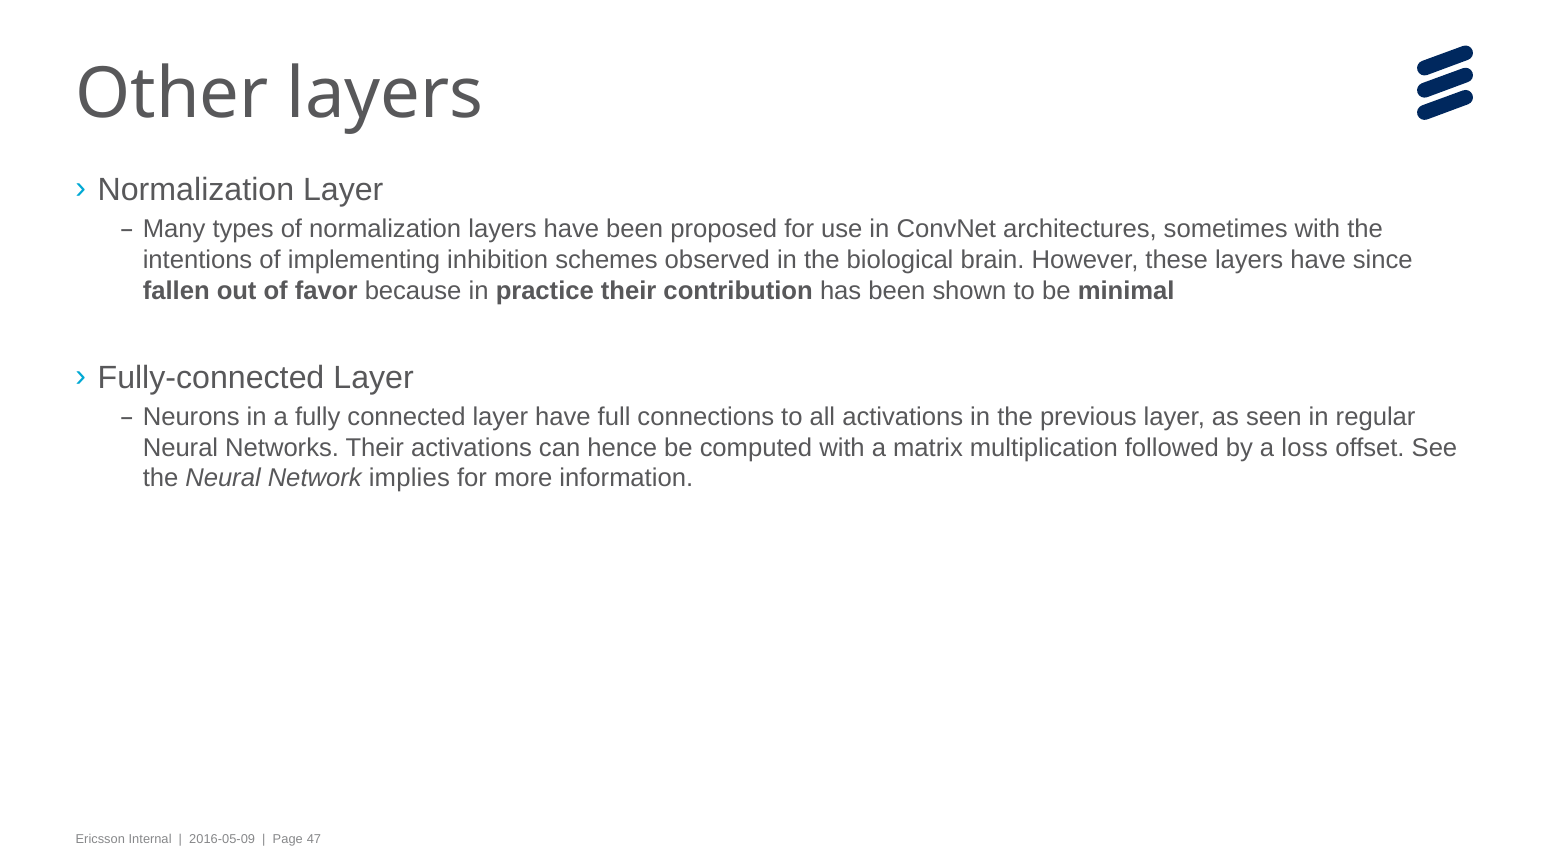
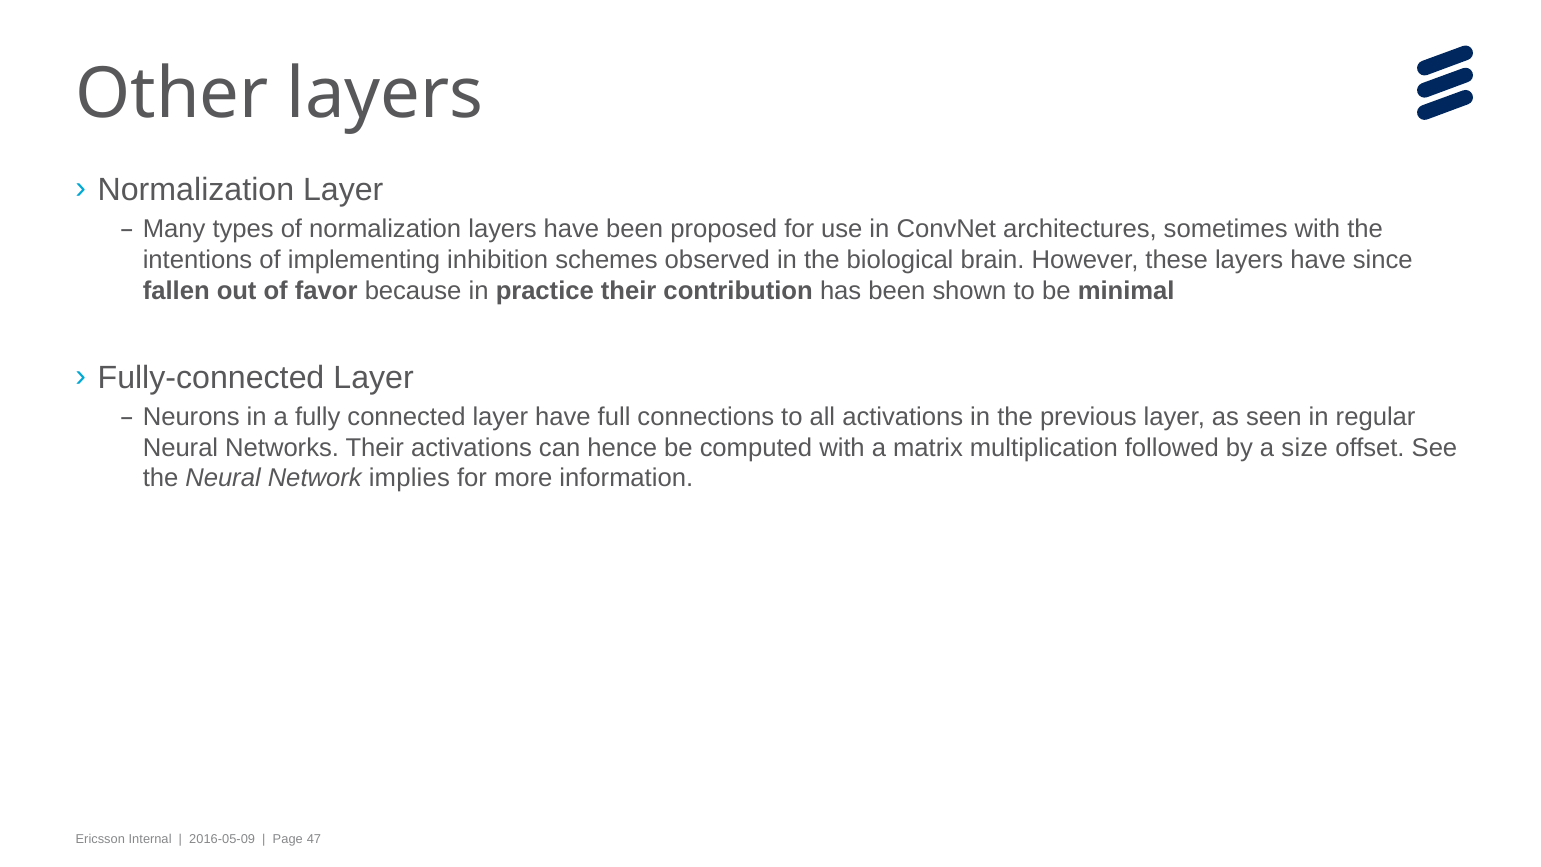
loss: loss -> size
